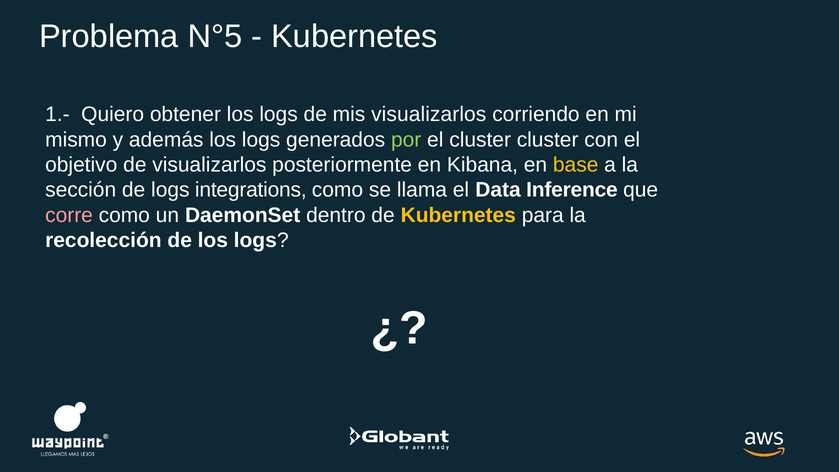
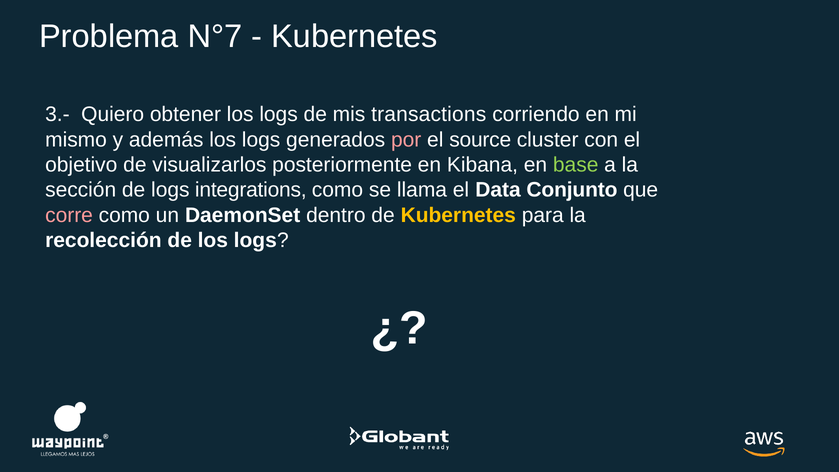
N°5: N°5 -> N°7
1.-: 1.- -> 3.-
mis visualizarlos: visualizarlos -> transactions
por colour: light green -> pink
el cluster: cluster -> source
base colour: yellow -> light green
Inference: Inference -> Conjunto
